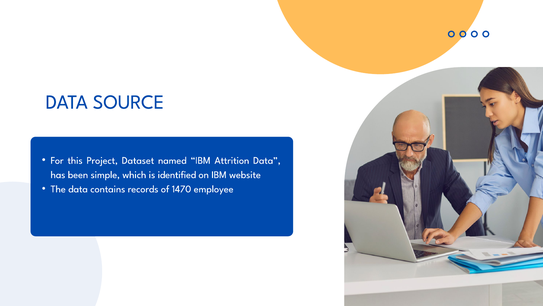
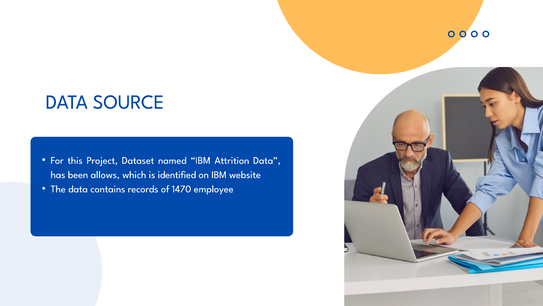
simple: simple -> allows
